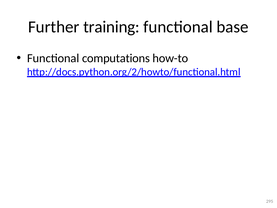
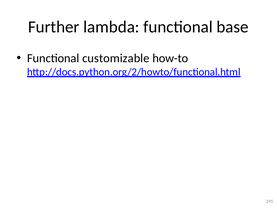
training: training -> lambda
computations: computations -> customizable
